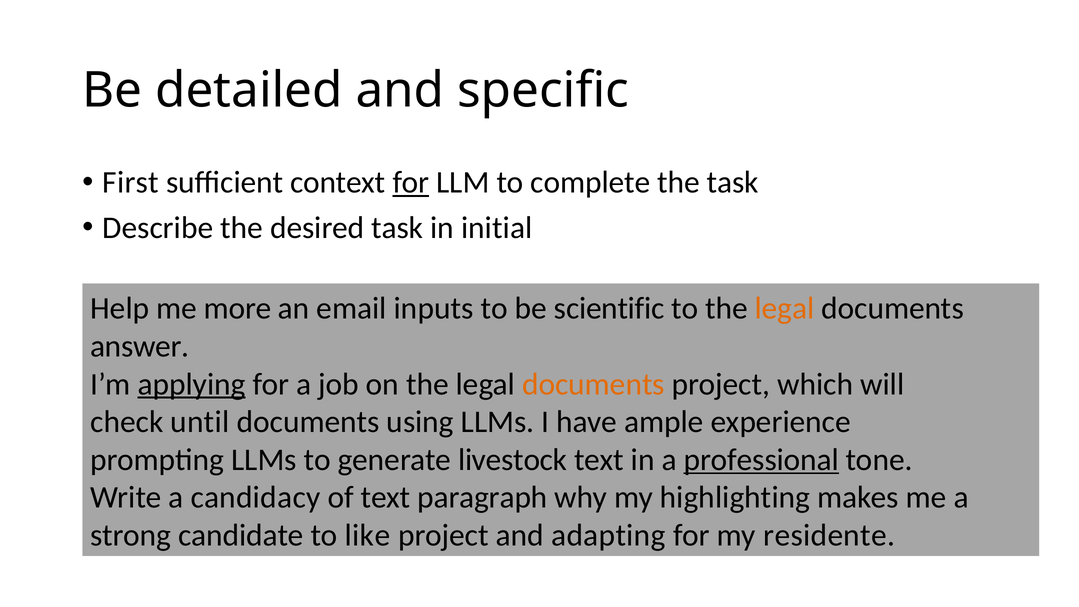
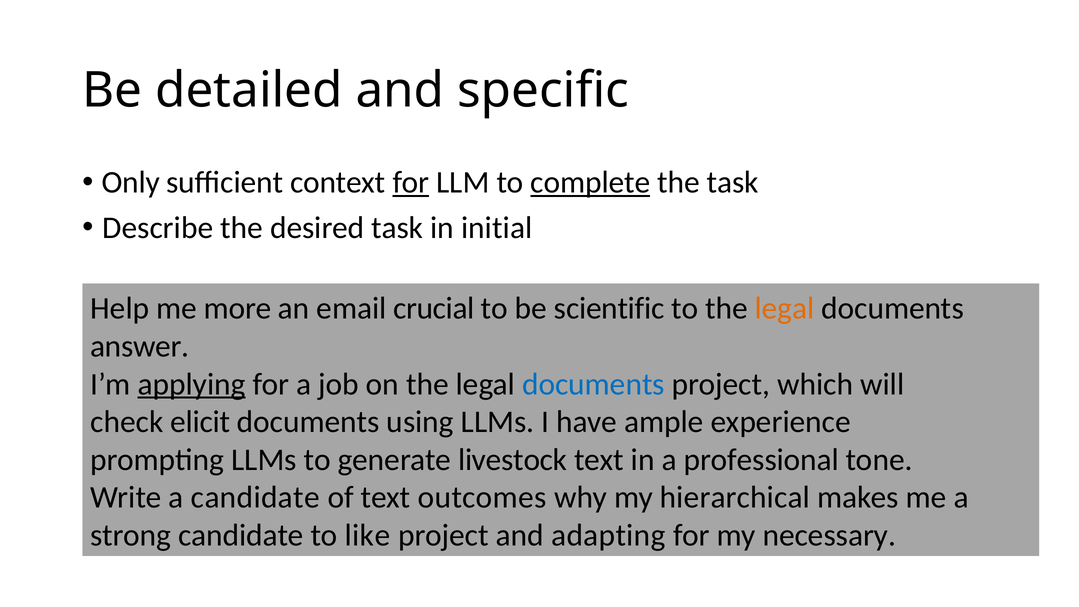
First: First -> Only
complete underline: none -> present
inputs: inputs -> crucial
documents at (593, 384) colour: orange -> blue
until: until -> elicit
professional underline: present -> none
a candidacy: candidacy -> candidate
paragraph: paragraph -> outcomes
highlighting: highlighting -> hierarchical
residente: residente -> necessary
